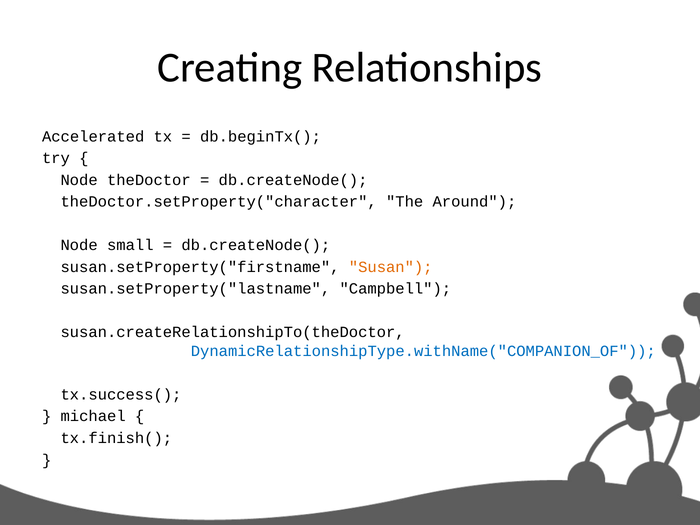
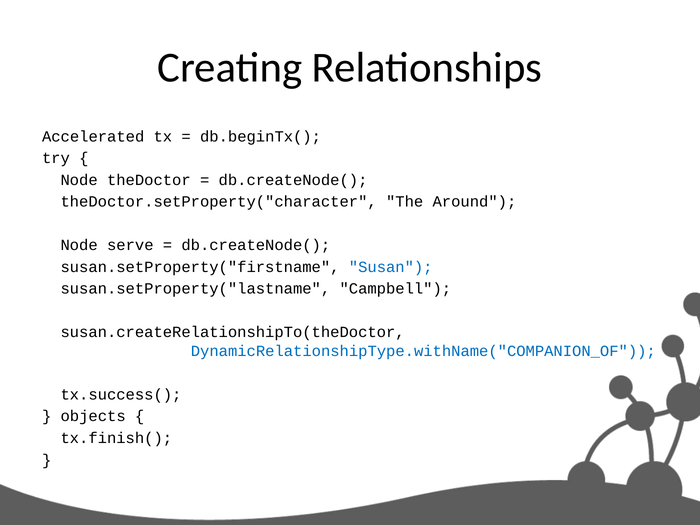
small: small -> serve
Susan colour: orange -> blue
michael: michael -> objects
